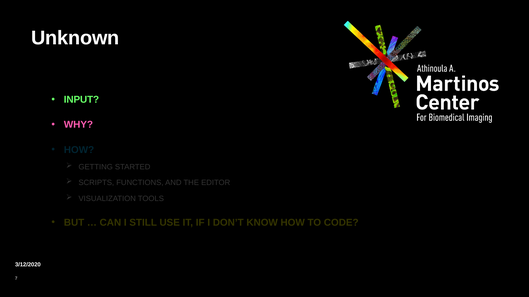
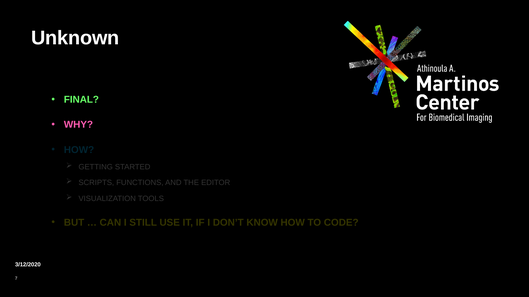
INPUT: INPUT -> FINAL
